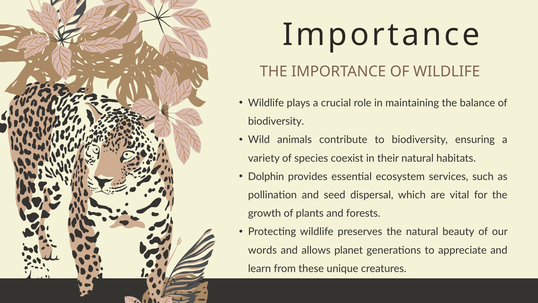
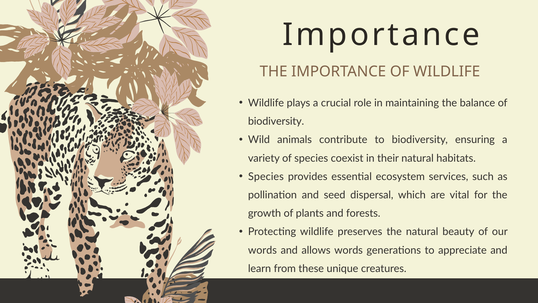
Dolphin at (266, 176): Dolphin -> Species
allows planet: planet -> words
